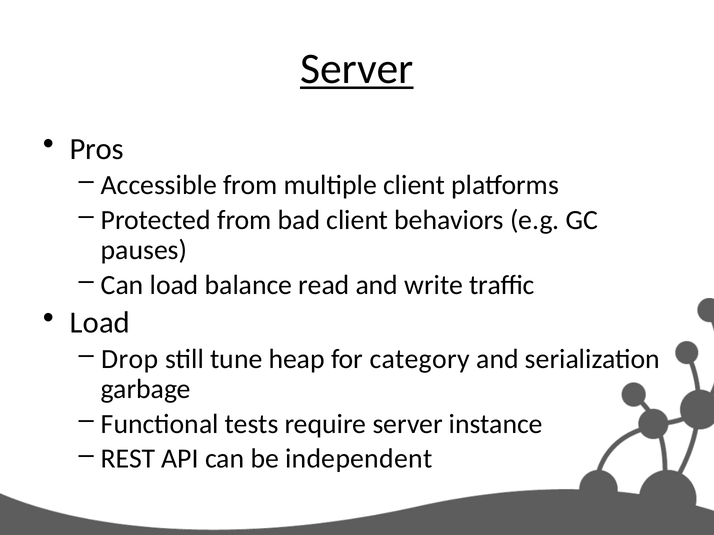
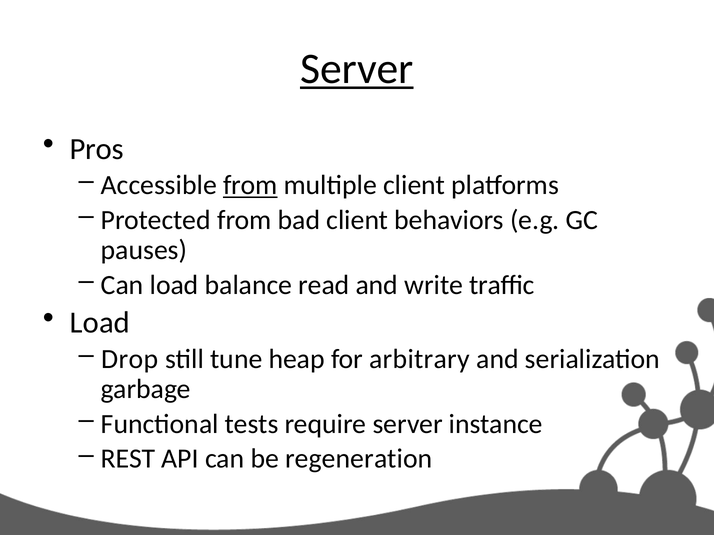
from at (250, 185) underline: none -> present
category: category -> arbitrary
independent: independent -> regeneration
